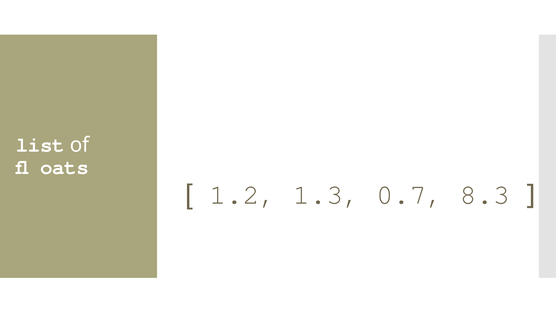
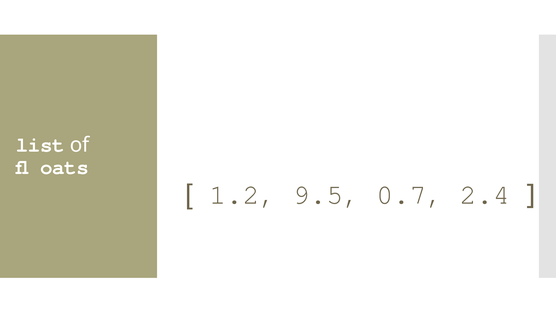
1.3: 1.3 -> 9.5
8.3: 8.3 -> 2.4
